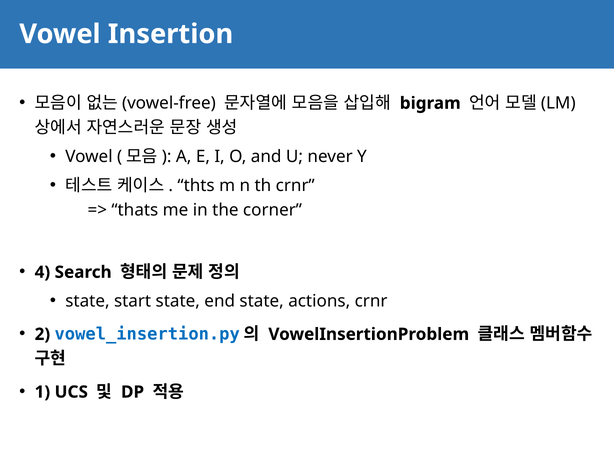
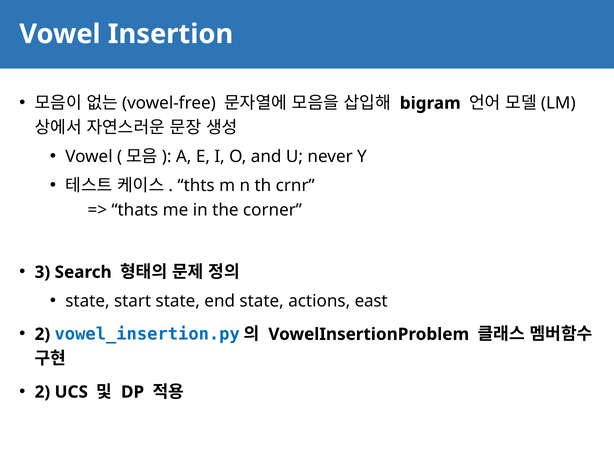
4: 4 -> 3
actions crnr: crnr -> east
1 at (42, 392): 1 -> 2
